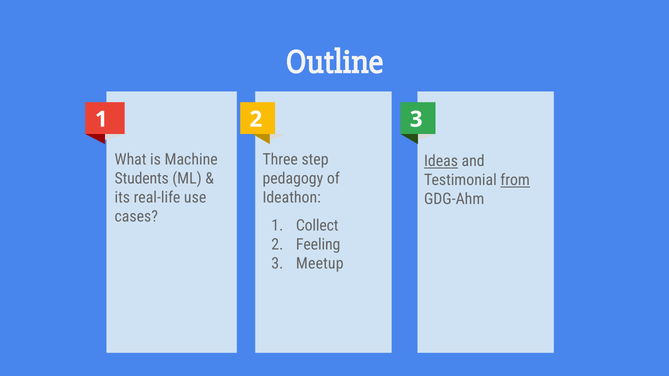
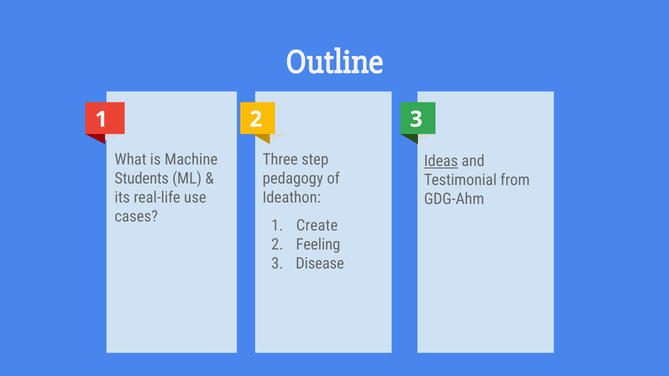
from underline: present -> none
Collect: Collect -> Create
Meetup: Meetup -> Disease
